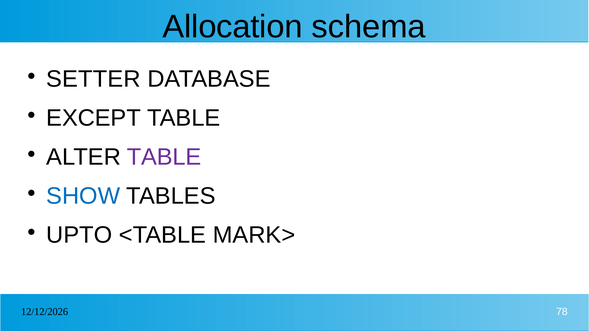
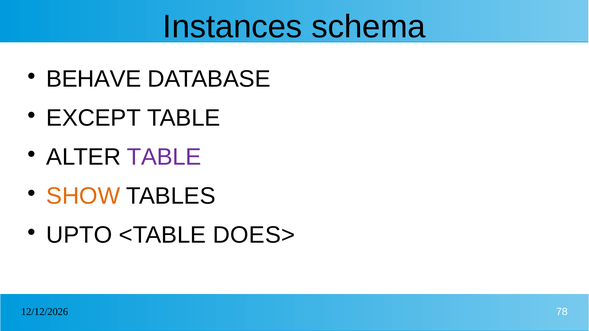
Allocation: Allocation -> Instances
SETTER: SETTER -> BEHAVE
SHOW colour: blue -> orange
MARK>: MARK> -> DOES>
